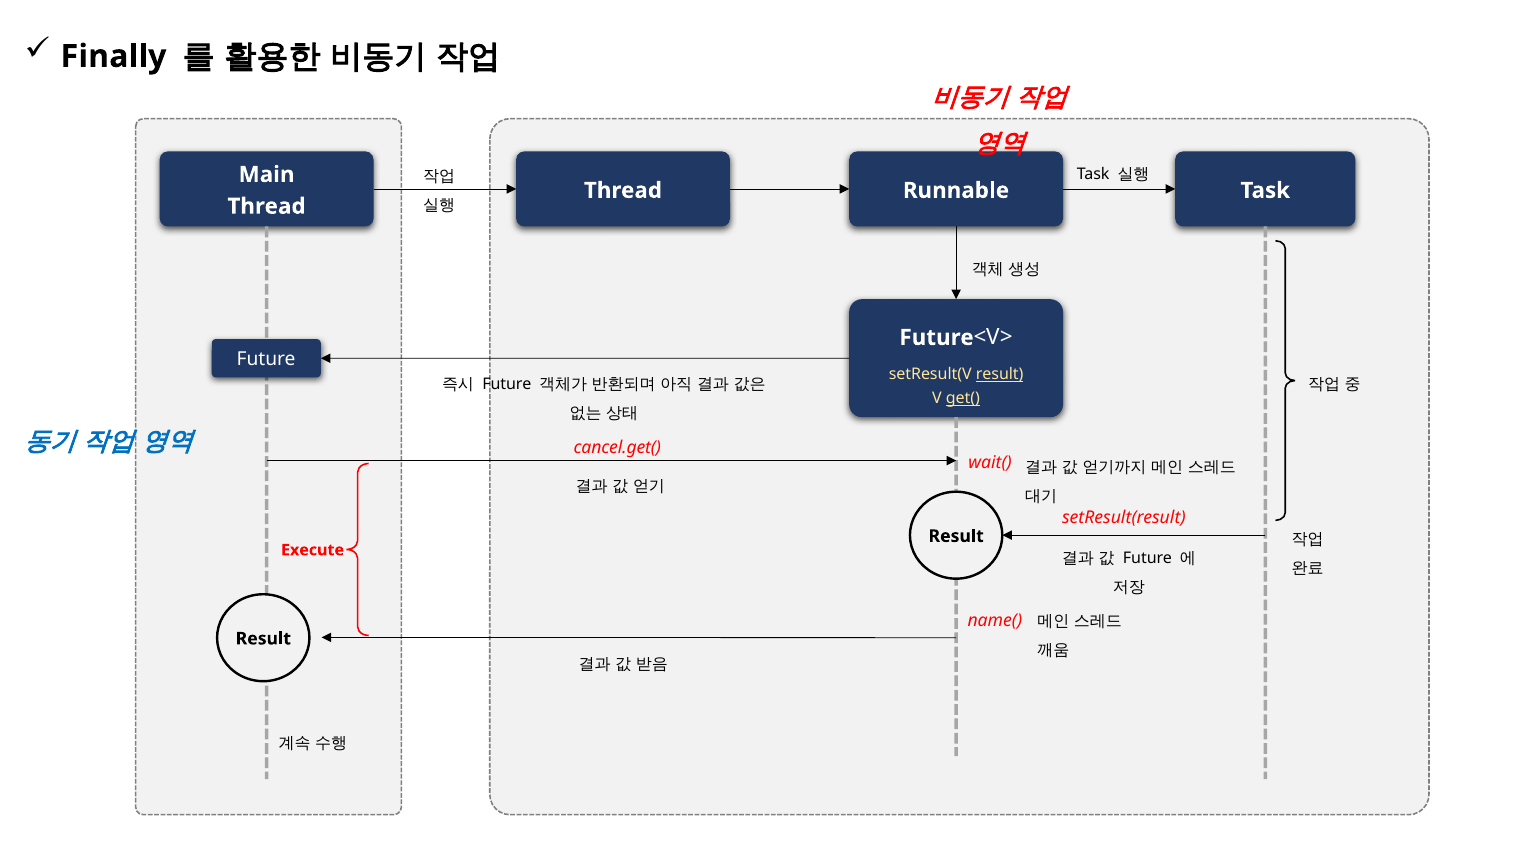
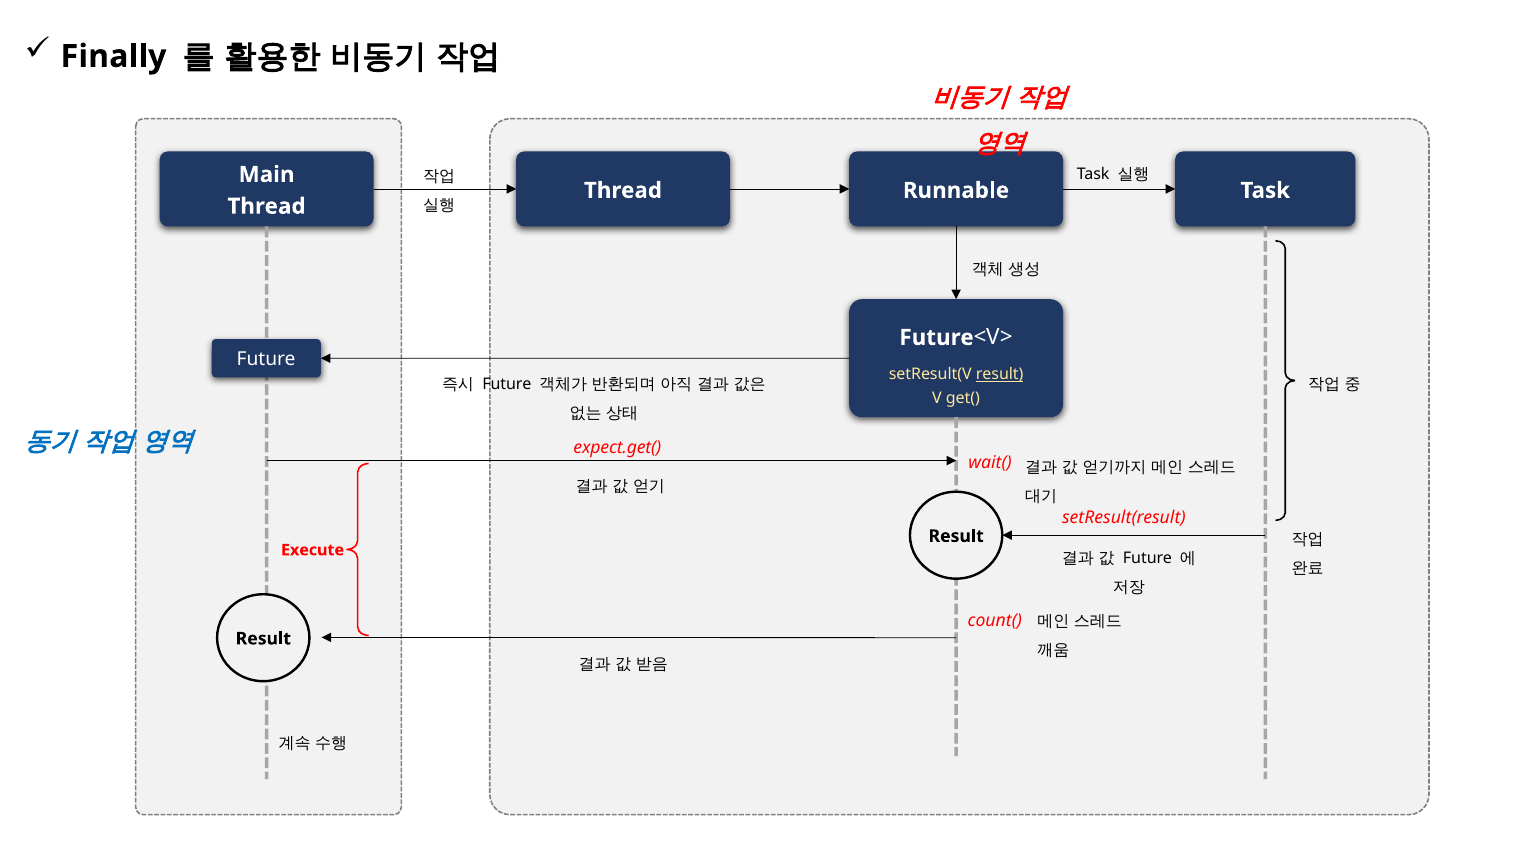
get( underline: present -> none
cancel.get(: cancel.get( -> expect.get(
name(: name( -> count(
